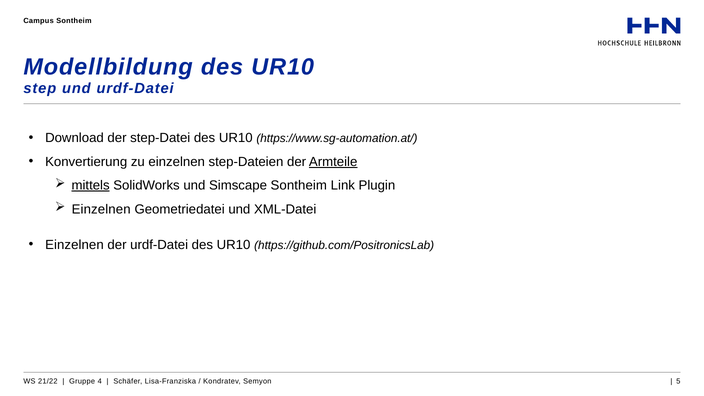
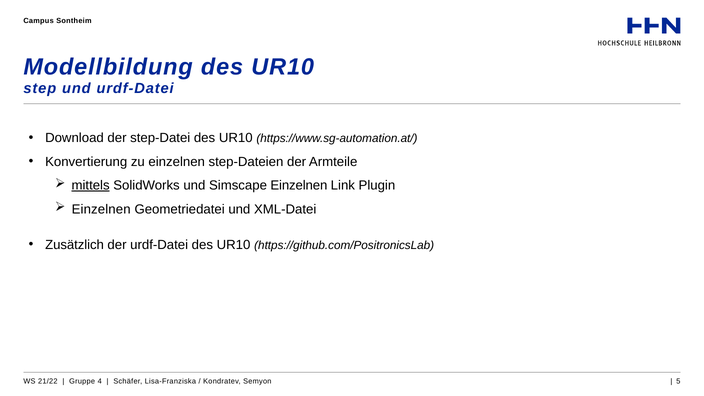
Armteile underline: present -> none
Simscape Sontheim: Sontheim -> Einzelnen
Einzelnen at (74, 245): Einzelnen -> Zusätzlich
